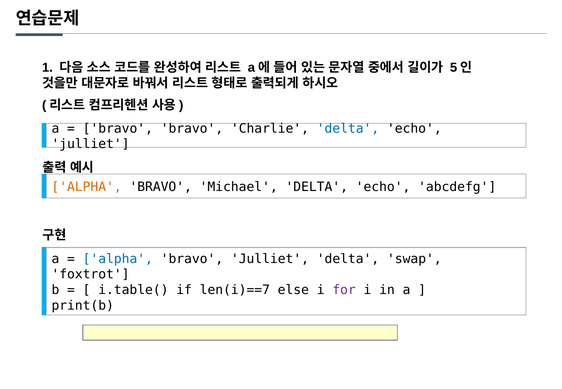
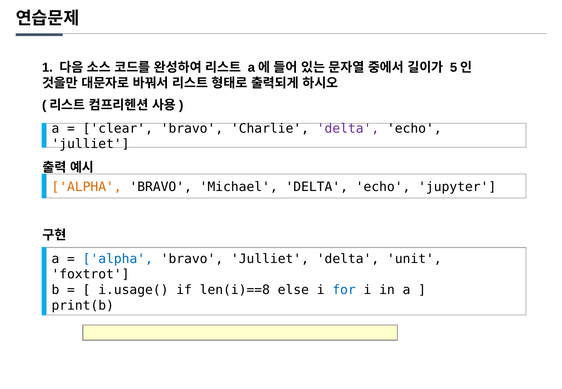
bravo at (118, 128): bravo -> clear
delta at (348, 128) colour: blue -> purple
abcdefg: abcdefg -> jupyter
swap: swap -> unit
i.table(: i.table( -> i.usage(
len(i)==7: len(i)==7 -> len(i)==8
for colour: purple -> blue
